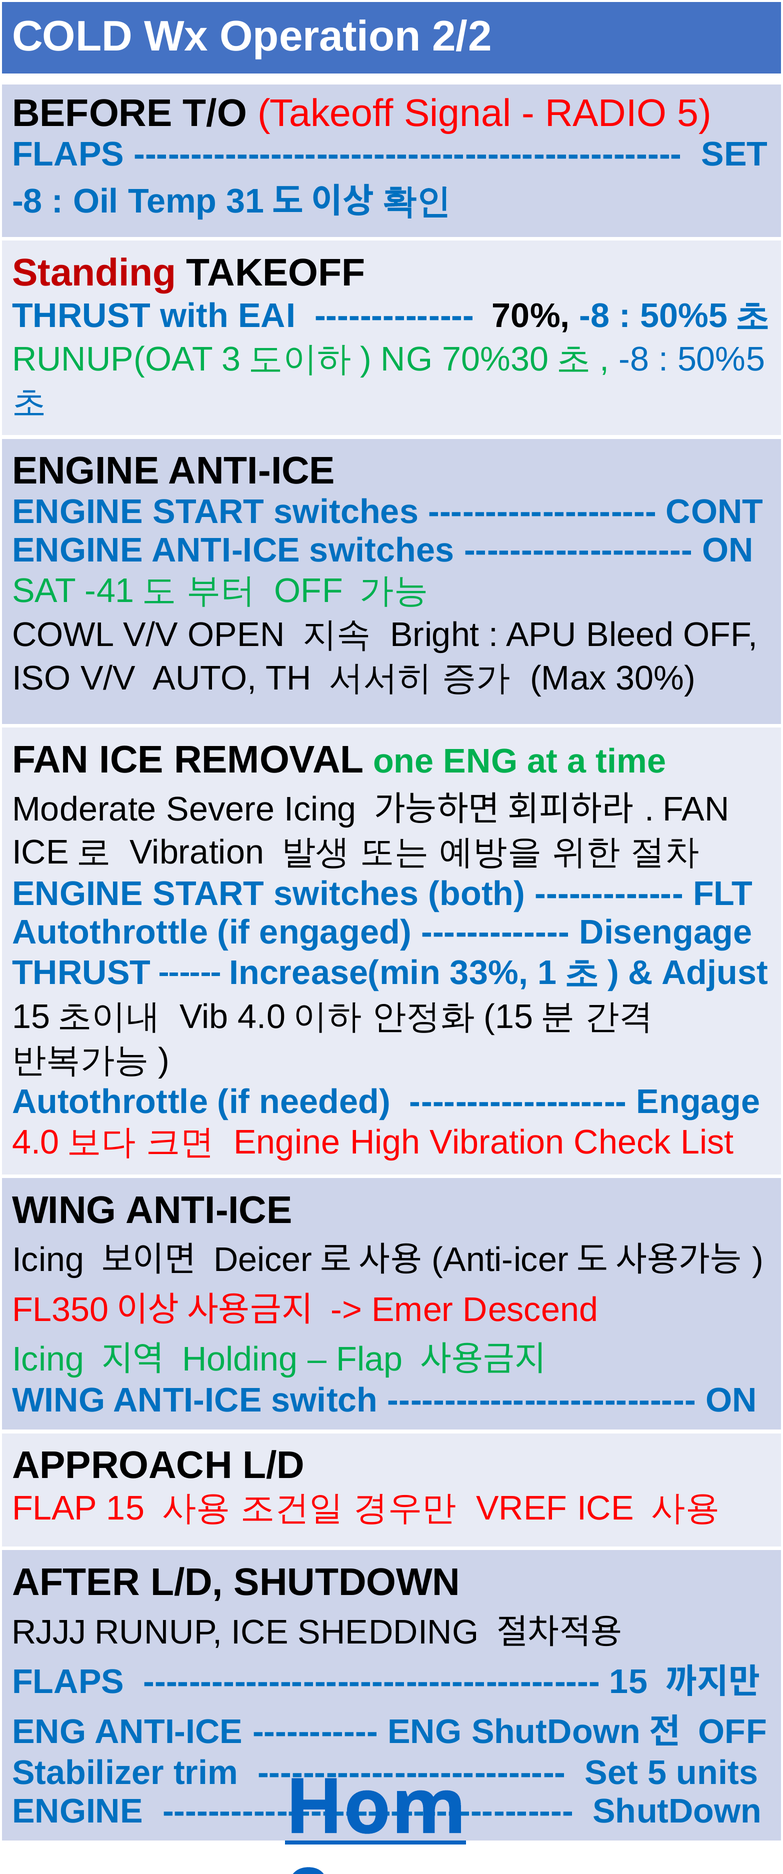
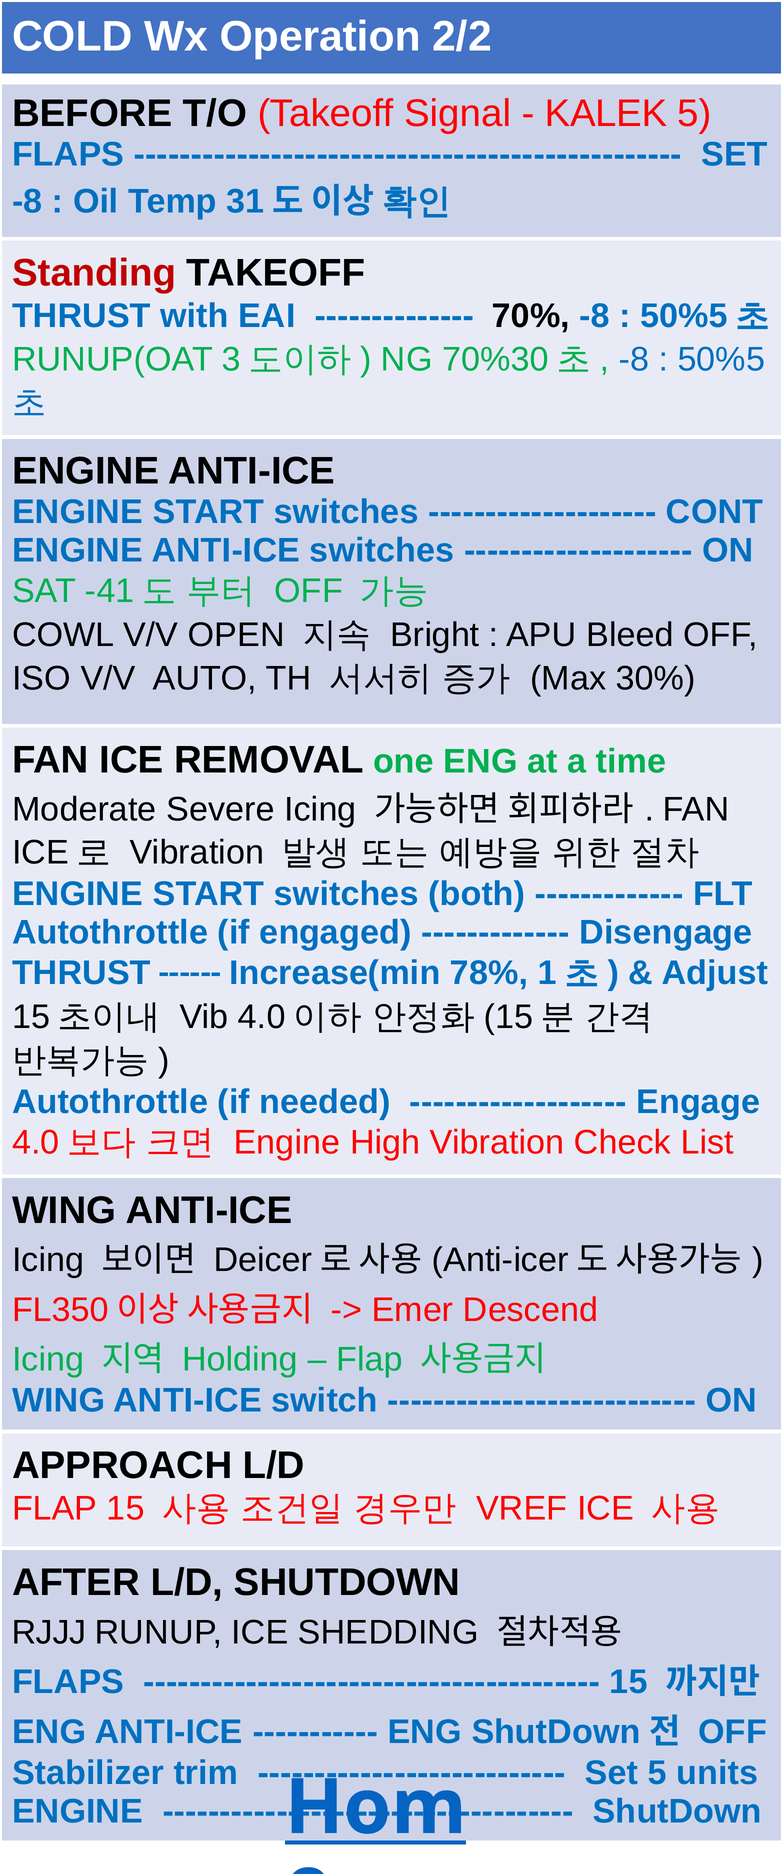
RADIO: RADIO -> KALEK
33%: 33% -> 78%
